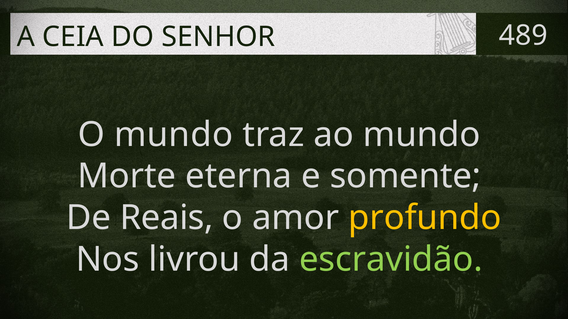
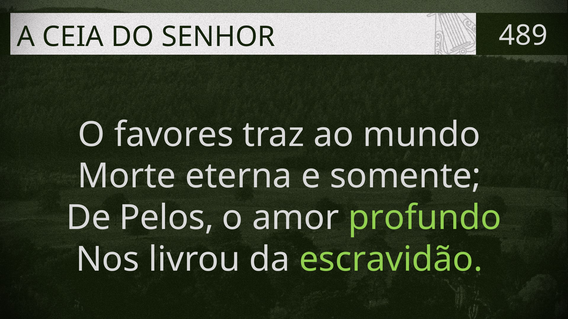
O mundo: mundo -> favores
Reais: Reais -> Pelos
profundo colour: yellow -> light green
